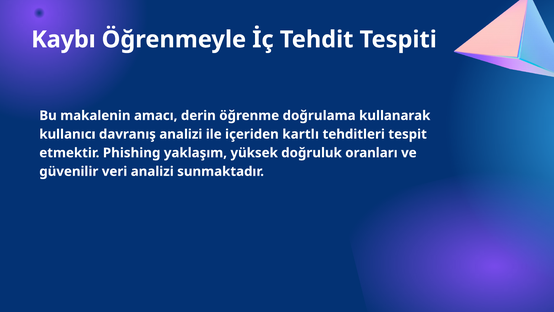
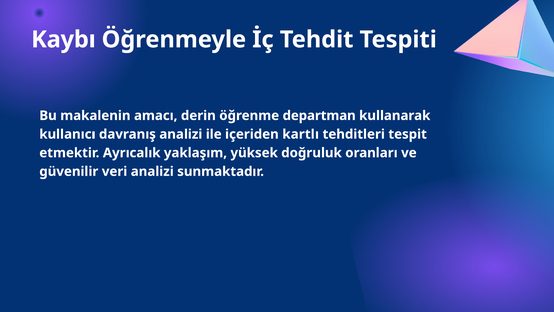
doğrulama: doğrulama -> departman
Phishing: Phishing -> Ayrıcalık
